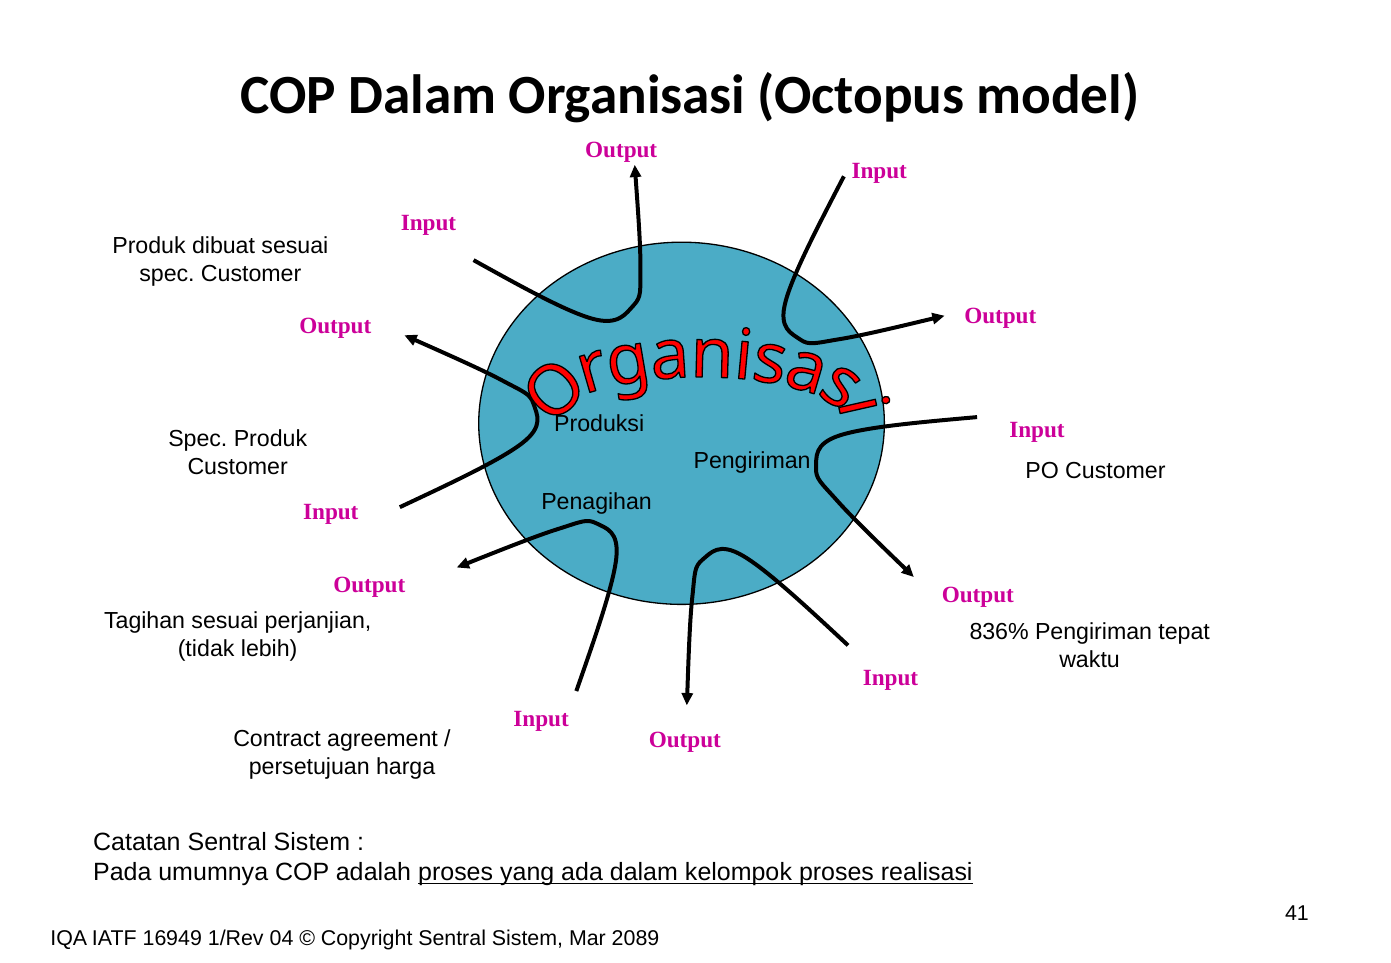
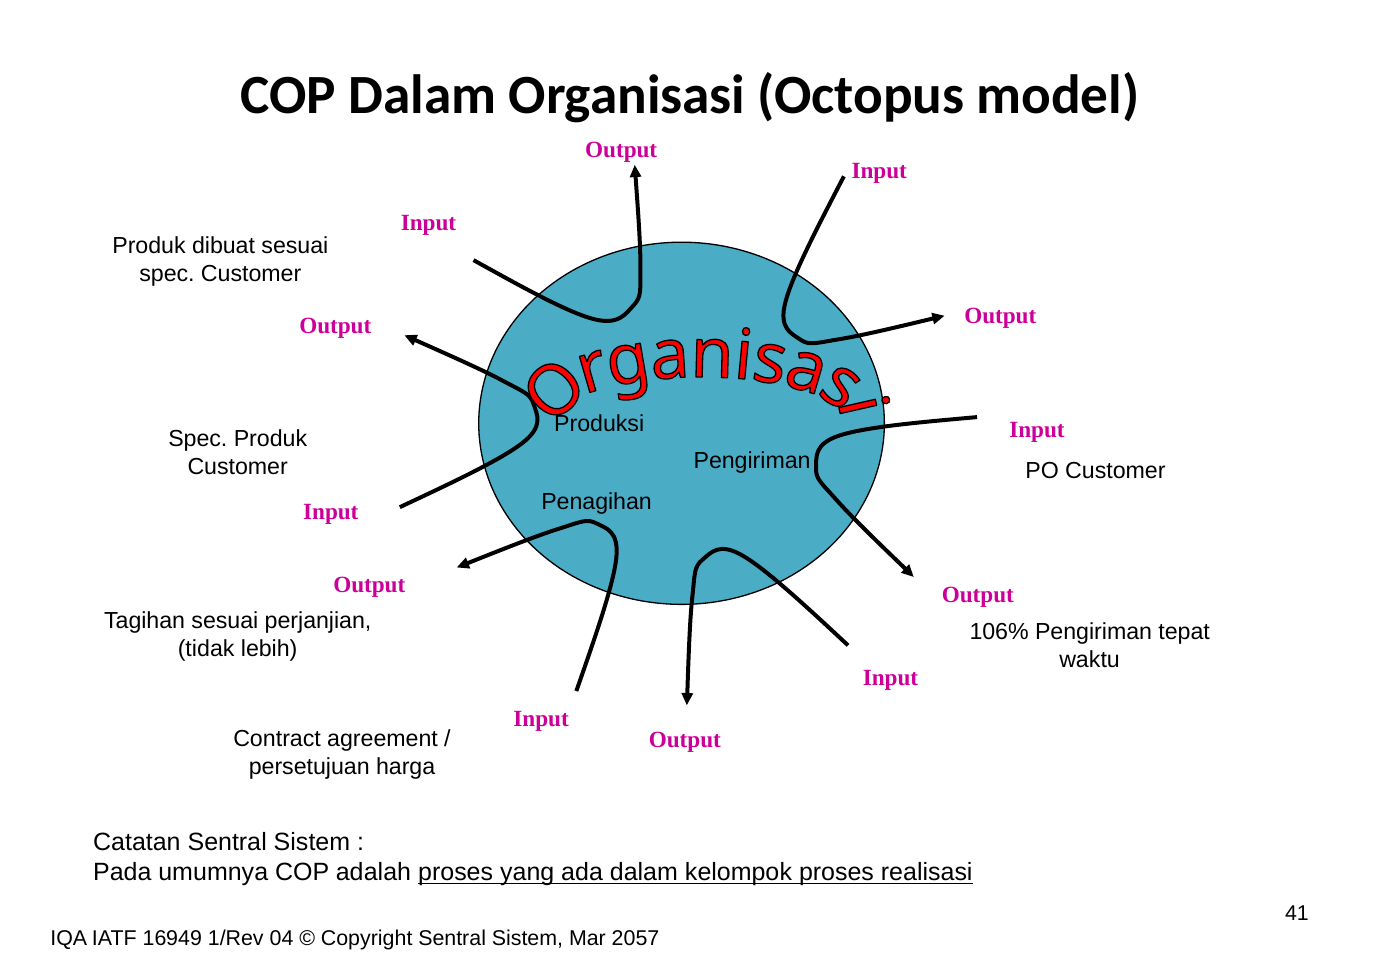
836%: 836% -> 106%
2089: 2089 -> 2057
